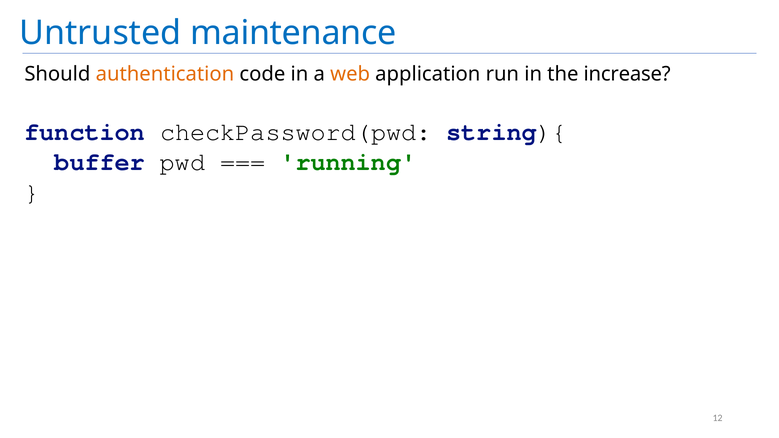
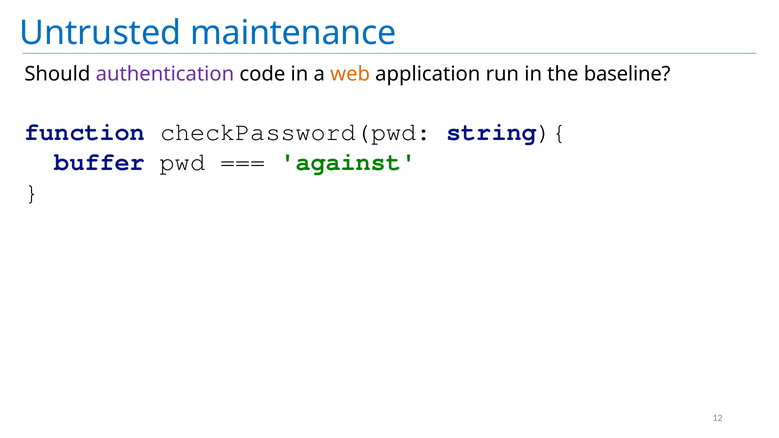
authentication colour: orange -> purple
increase: increase -> baseline
running: running -> against
